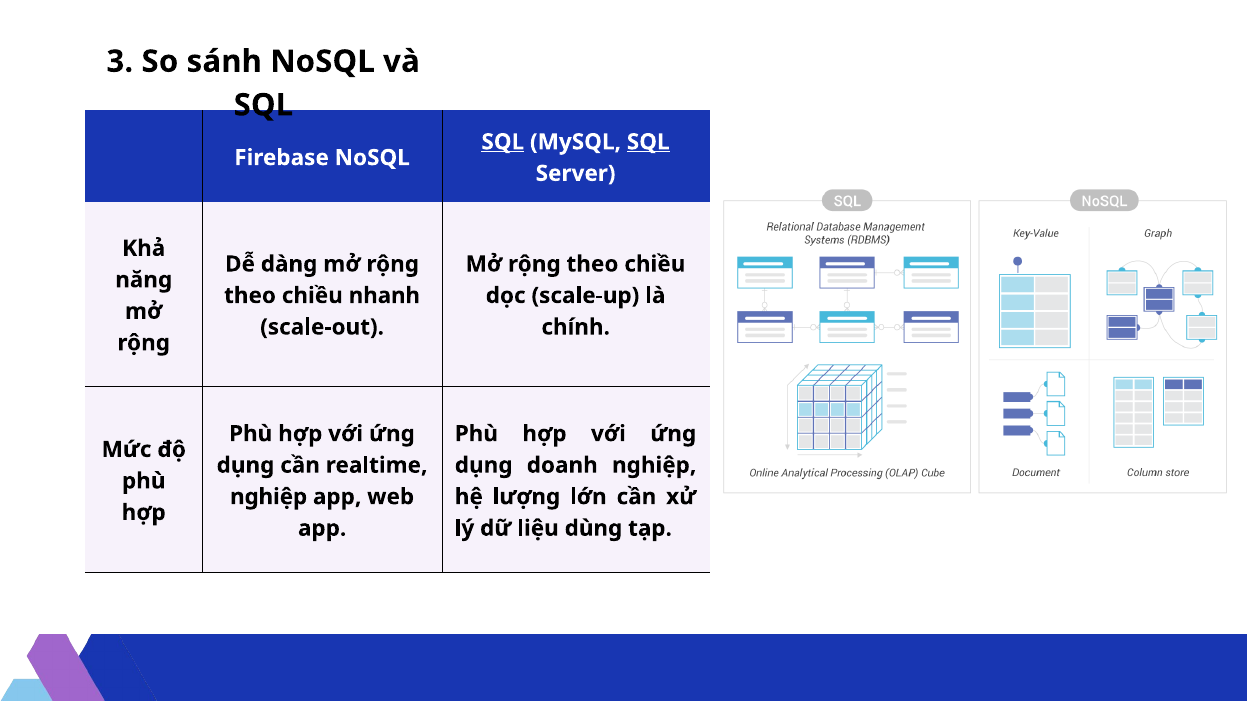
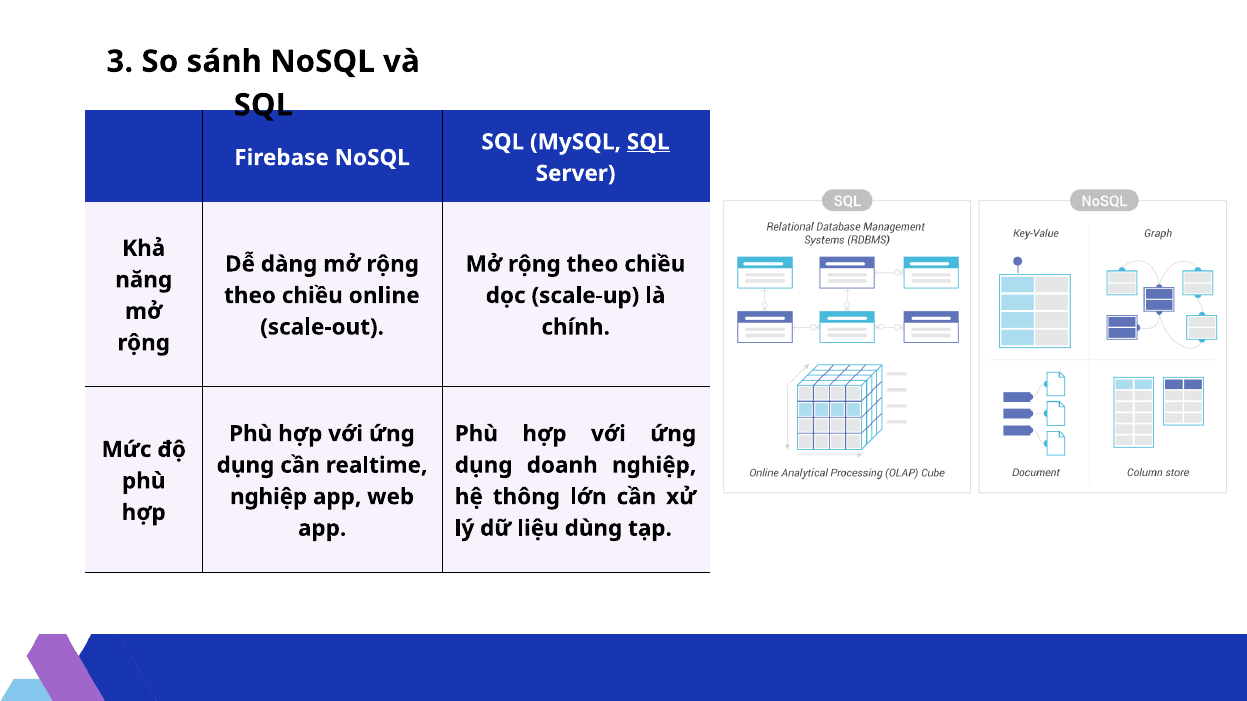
SQL at (503, 142) underline: present -> none
nhanh: nhanh -> online
lượng: lượng -> thông
